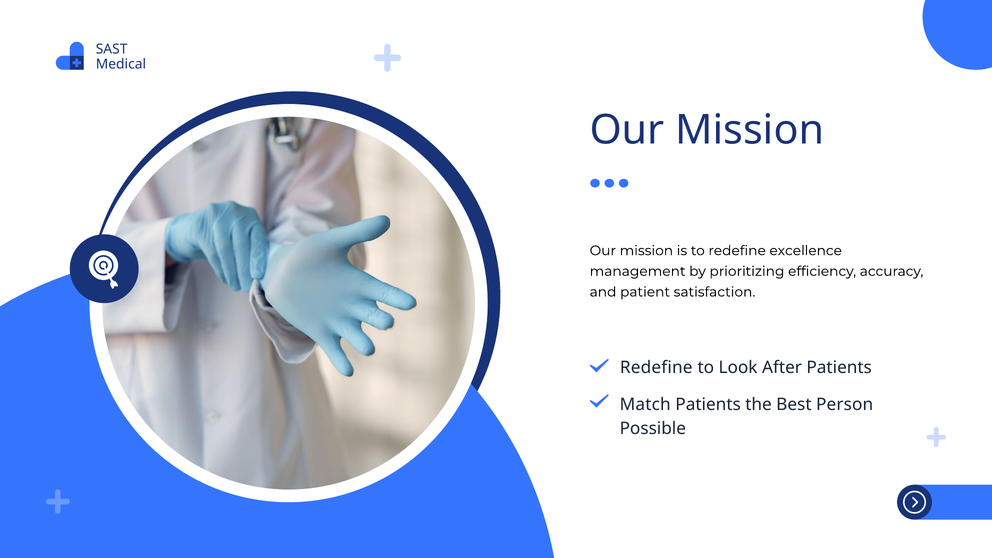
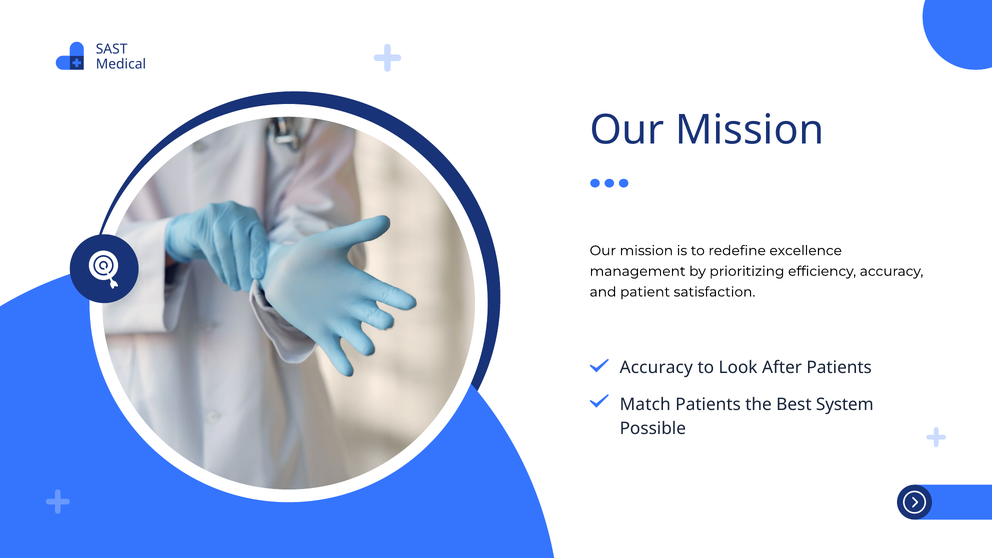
Redefine at (656, 367): Redefine -> Accuracy
Person: Person -> System
